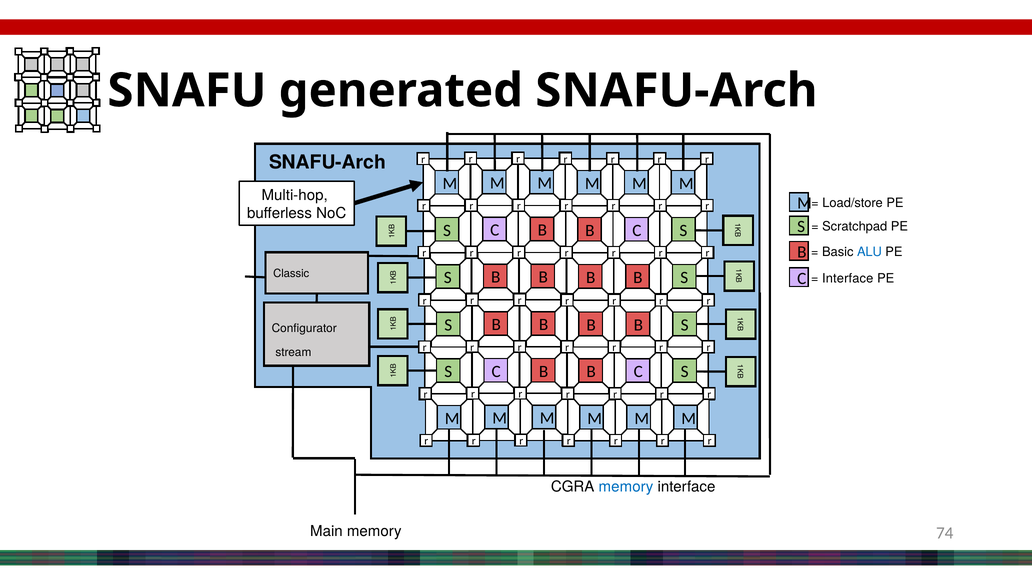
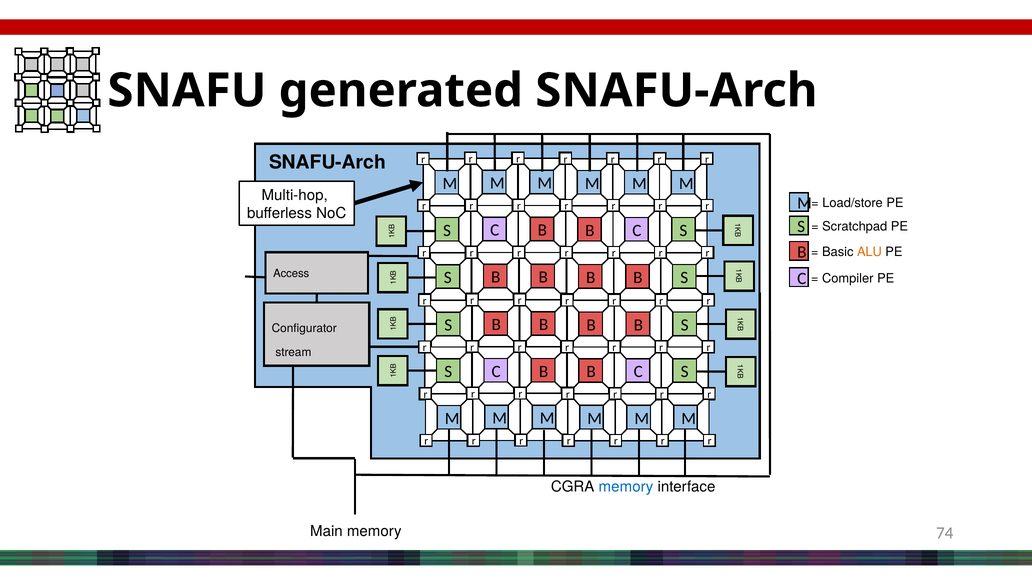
ALU colour: blue -> orange
Classic: Classic -> Access
Interface at (848, 278): Interface -> Compiler
